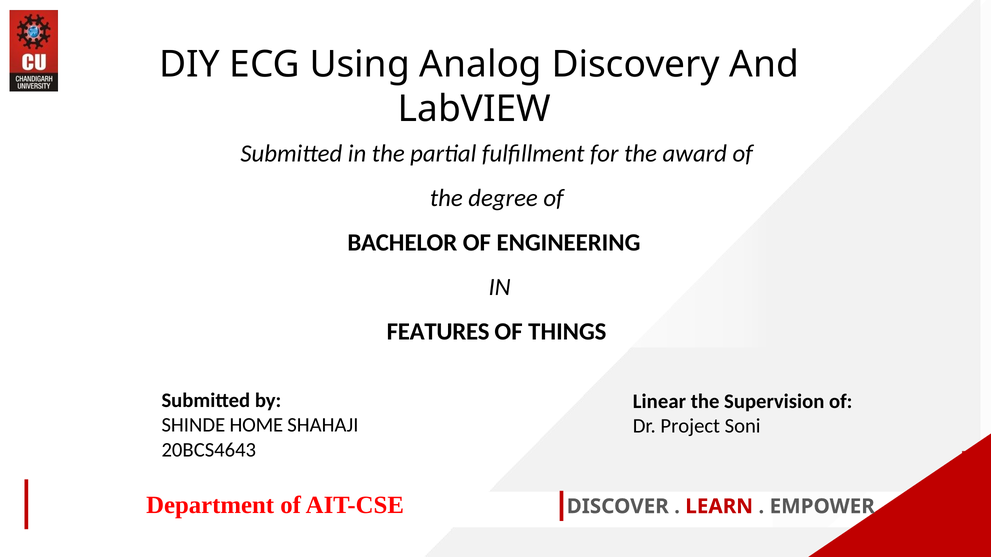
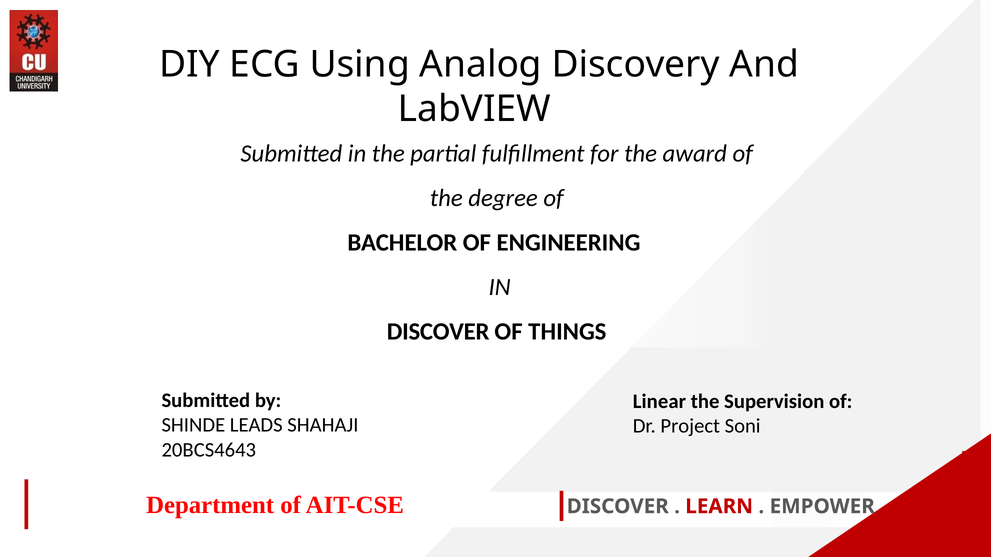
FEATURES at (438, 332): FEATURES -> DISCOVER
HOME: HOME -> LEADS
